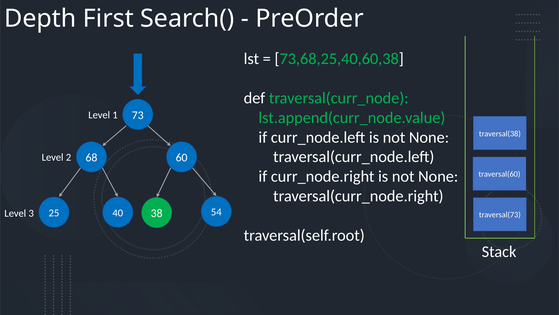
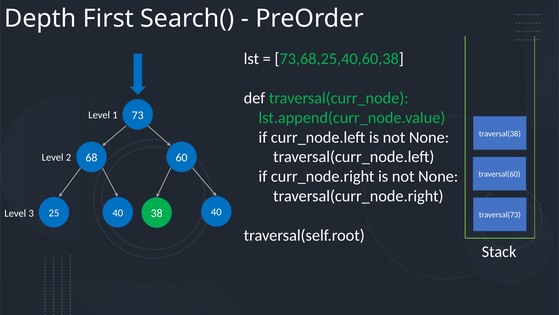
38 54: 54 -> 40
